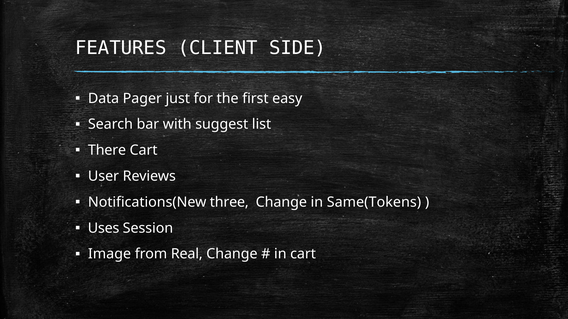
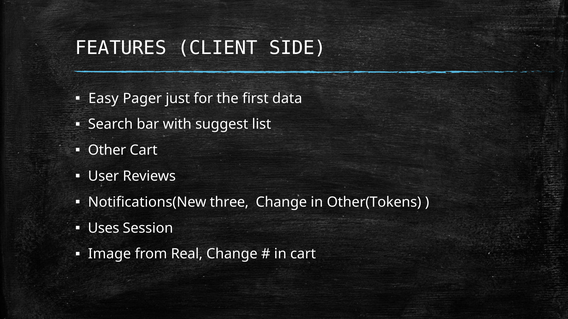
Data: Data -> Easy
easy: easy -> data
There: There -> Other
Same(Tokens: Same(Tokens -> Other(Tokens
